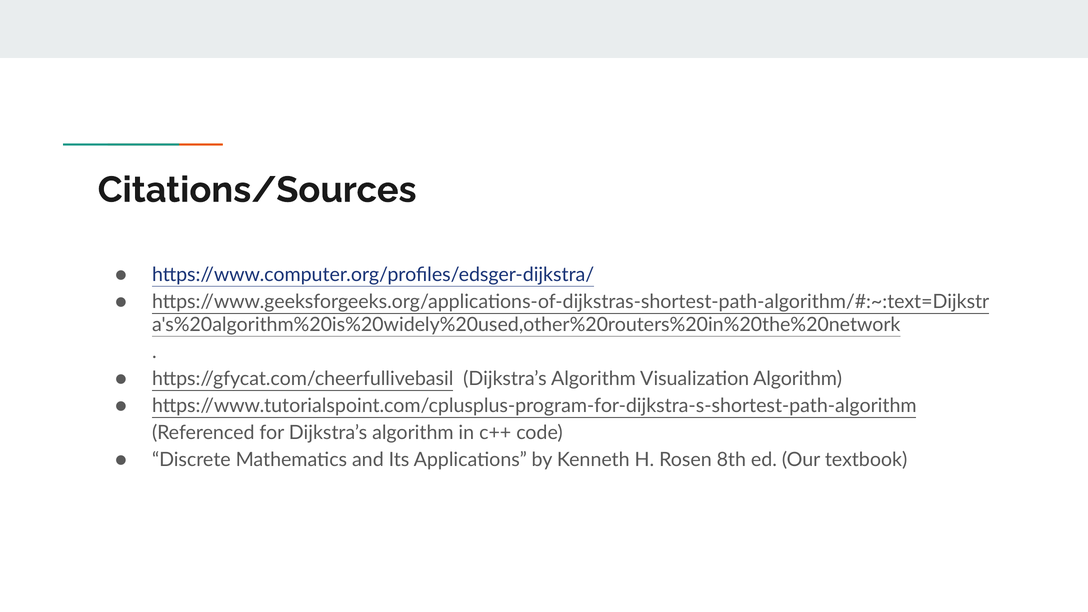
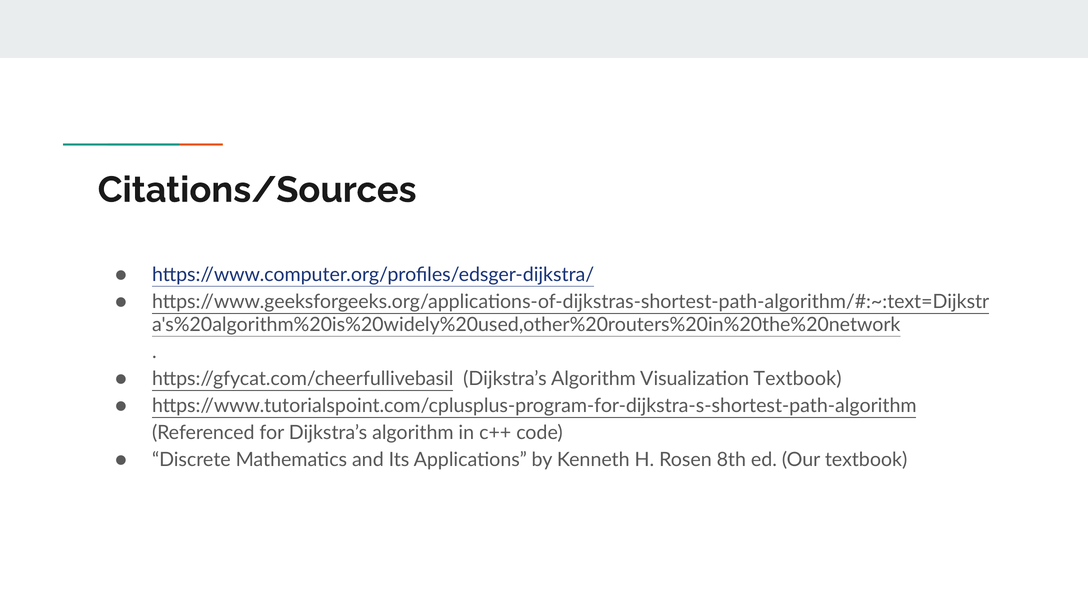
Visualization Algorithm: Algorithm -> Textbook
